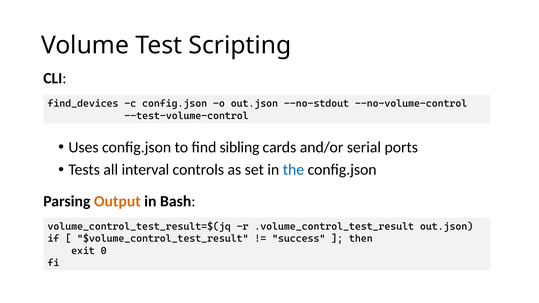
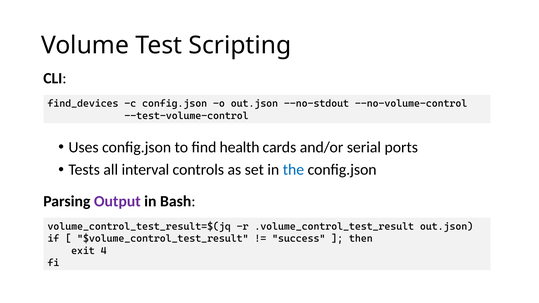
sibling: sibling -> health
Output colour: orange -> purple
0: 0 -> 4
